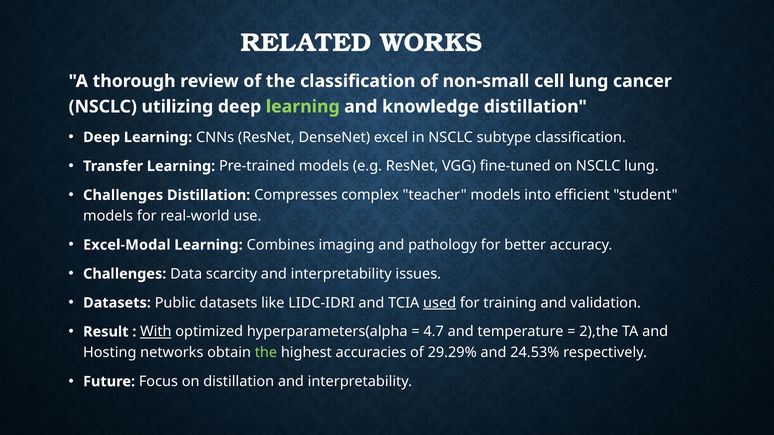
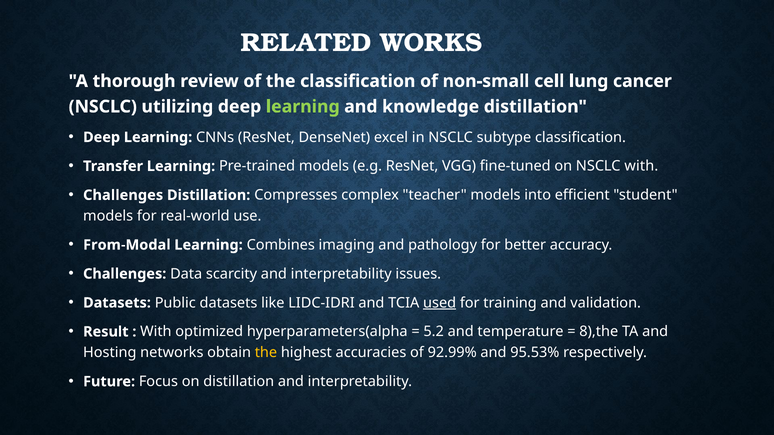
NSCLC lung: lung -> with
Excel-Modal: Excel-Modal -> From-Modal
With at (156, 332) underline: present -> none
4.7: 4.7 -> 5.2
2),the: 2),the -> 8),the
the at (266, 353) colour: light green -> yellow
29.29%: 29.29% -> 92.99%
24.53%: 24.53% -> 95.53%
